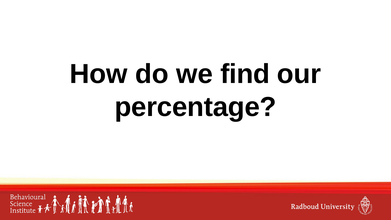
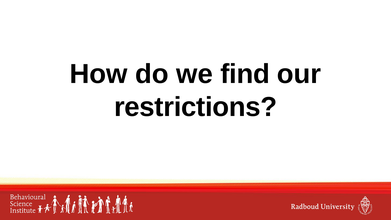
percentage: percentage -> restrictions
